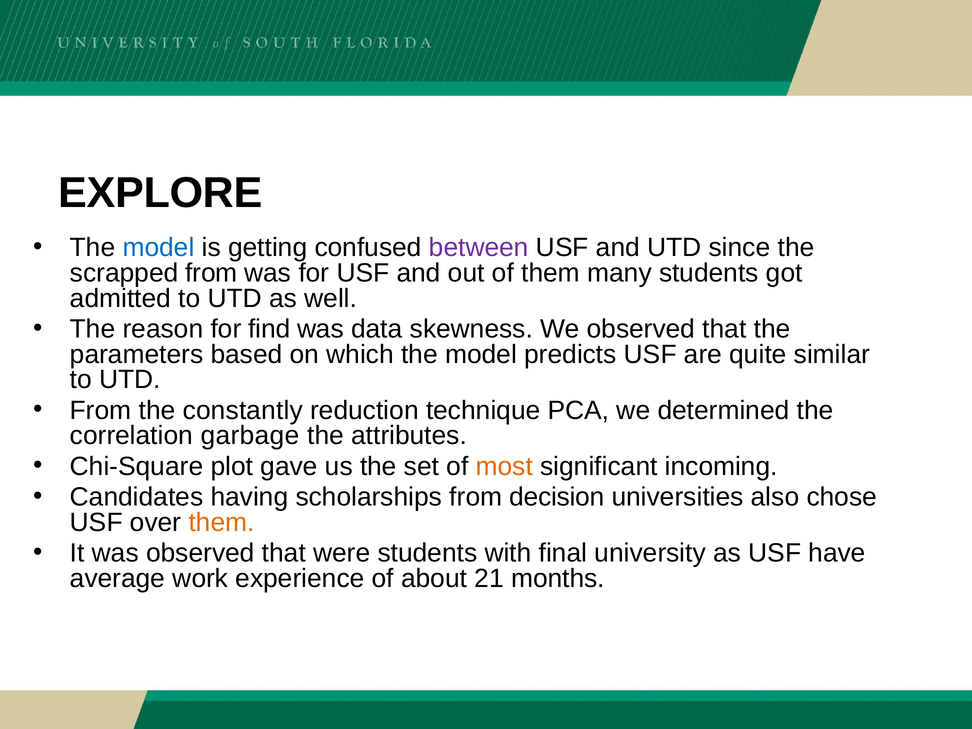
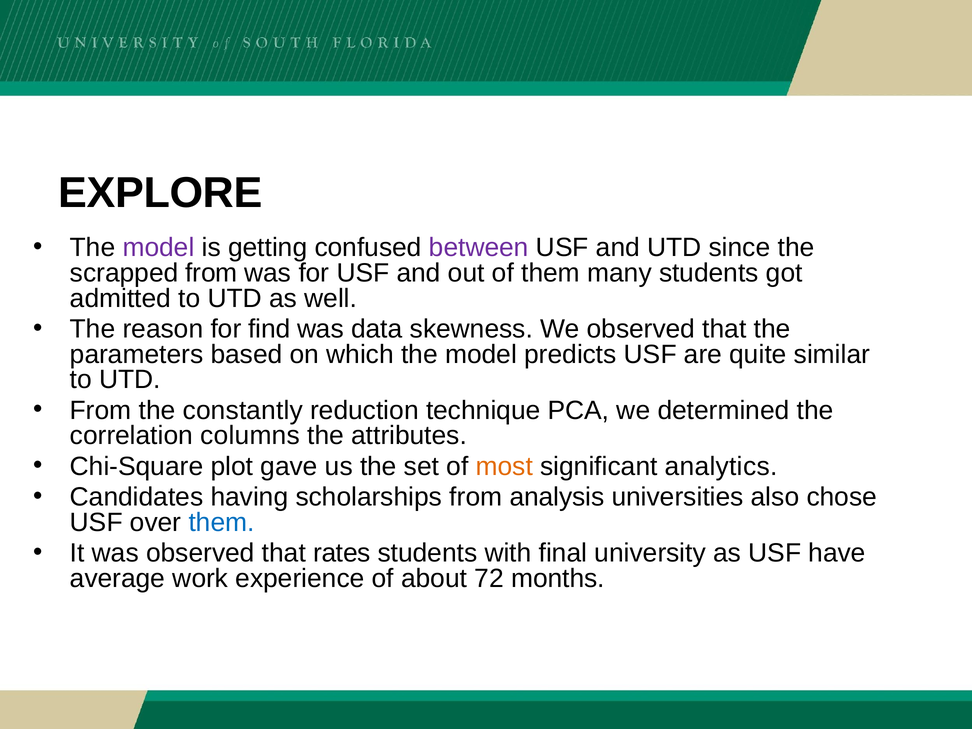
model at (159, 248) colour: blue -> purple
garbage: garbage -> columns
incoming: incoming -> analytics
decision: decision -> analysis
them at (222, 522) colour: orange -> blue
were: were -> rates
21: 21 -> 72
